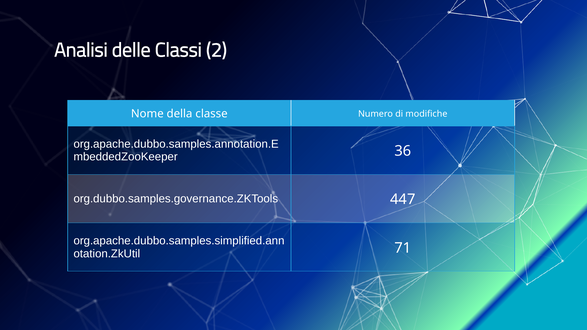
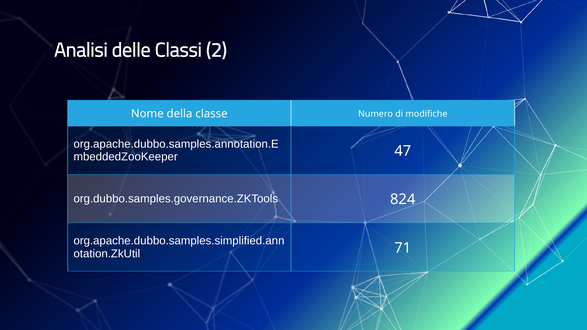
36: 36 -> 47
447: 447 -> 824
